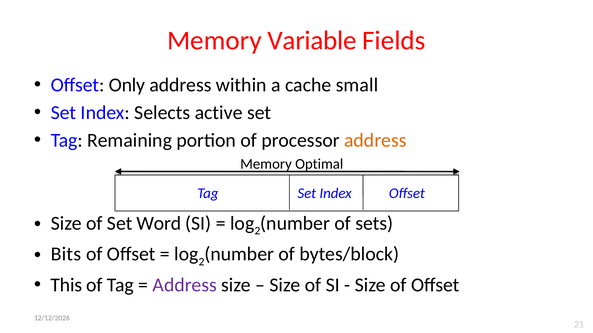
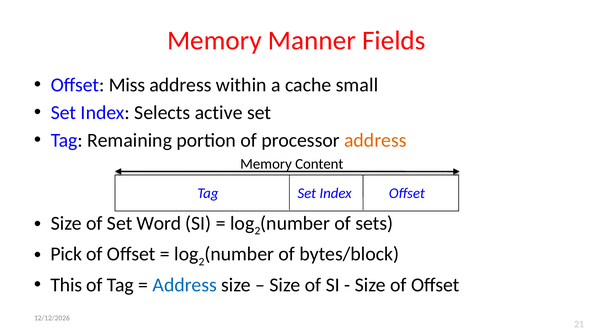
Variable: Variable -> Manner
Only: Only -> Miss
Optimal: Optimal -> Content
Bits: Bits -> Pick
Address at (185, 285) colour: purple -> blue
